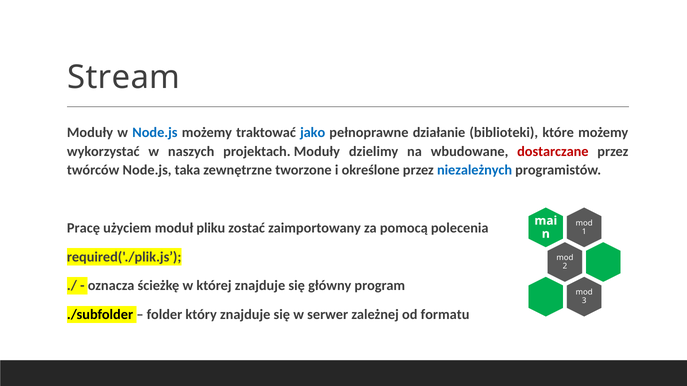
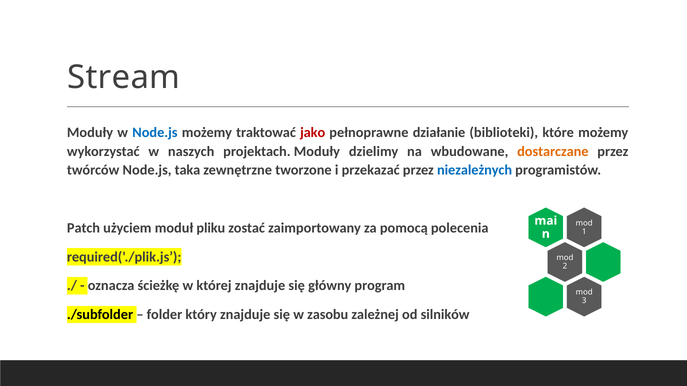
jako colour: blue -> red
dostarczane colour: red -> orange
określone: określone -> przekazać
Pracę: Pracę -> Patch
serwer: serwer -> zasobu
formatu: formatu -> silników
